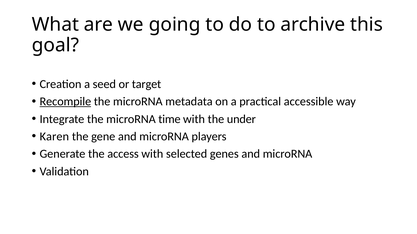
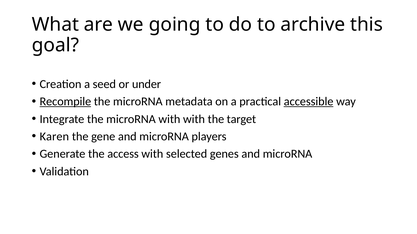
target: target -> under
accessible underline: none -> present
microRNA time: time -> with
under: under -> target
